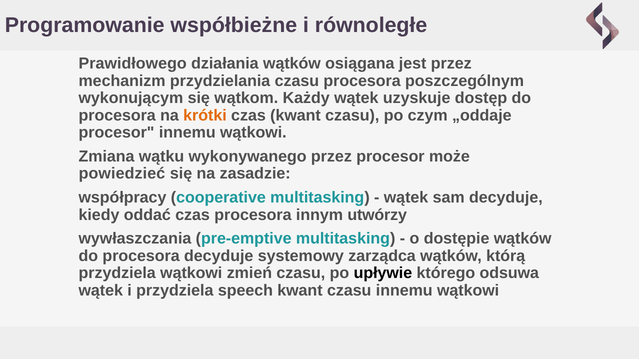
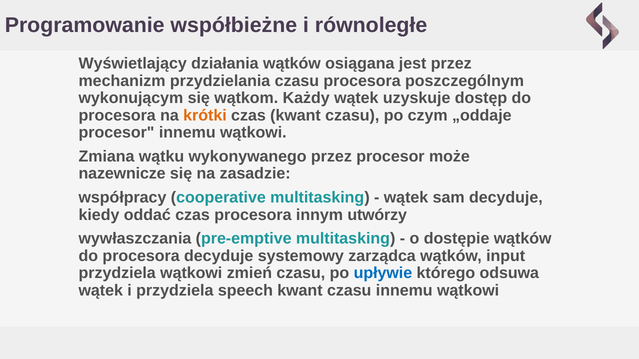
Prawidłowego: Prawidłowego -> Wyświetlający
powiedzieć: powiedzieć -> nazewnicze
którą: którą -> input
upływie colour: black -> blue
